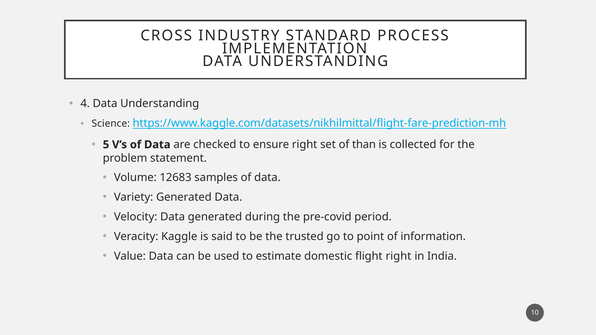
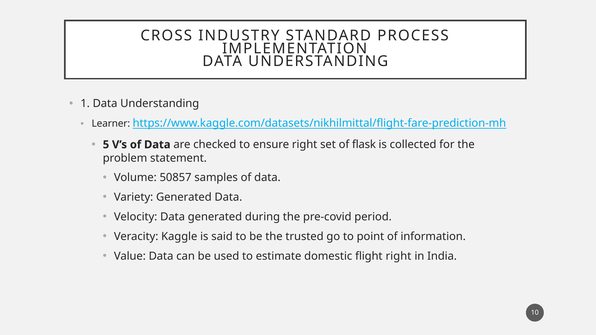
4: 4 -> 1
Science: Science -> Learner
than: than -> flask
12683: 12683 -> 50857
